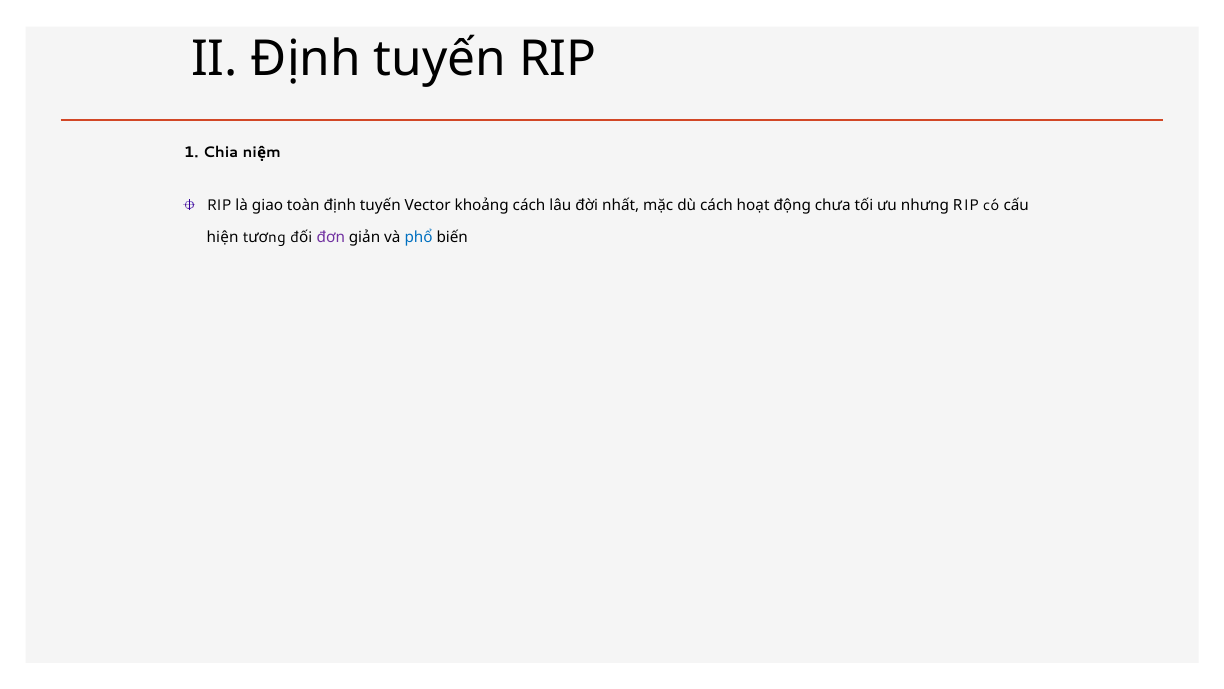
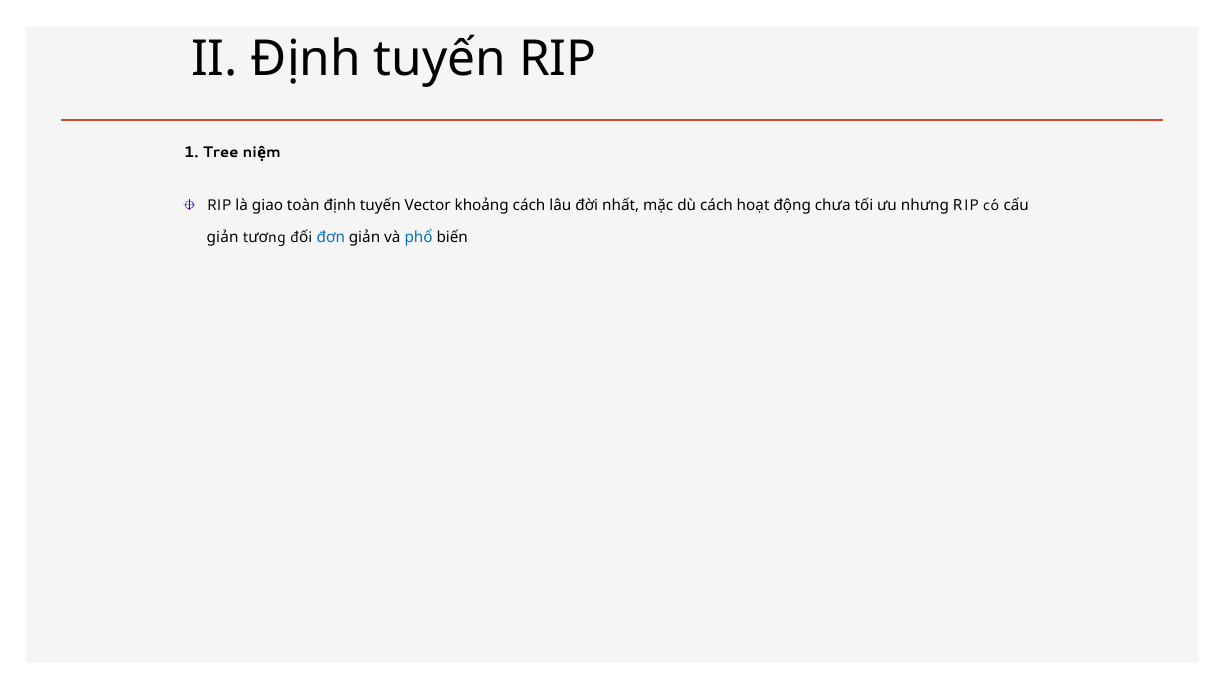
Chia: Chia -> Tree
hiện at (223, 238): hiện -> giản
đơn colour: purple -> blue
